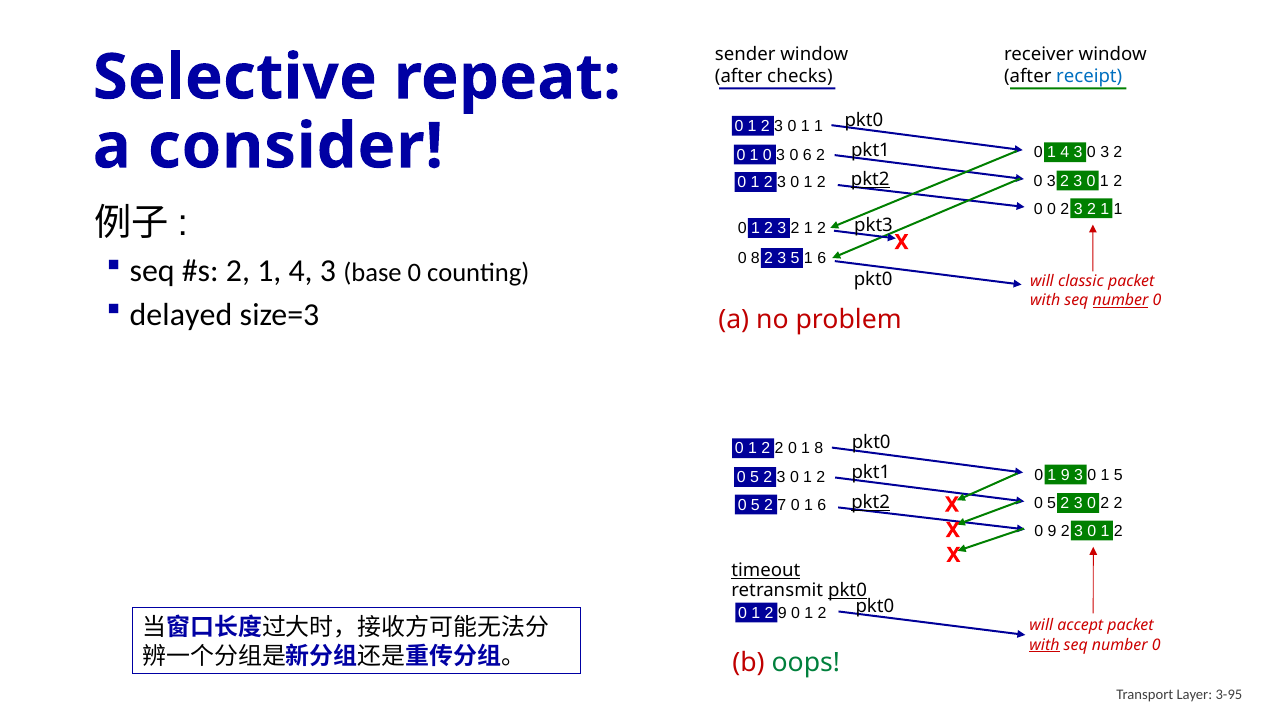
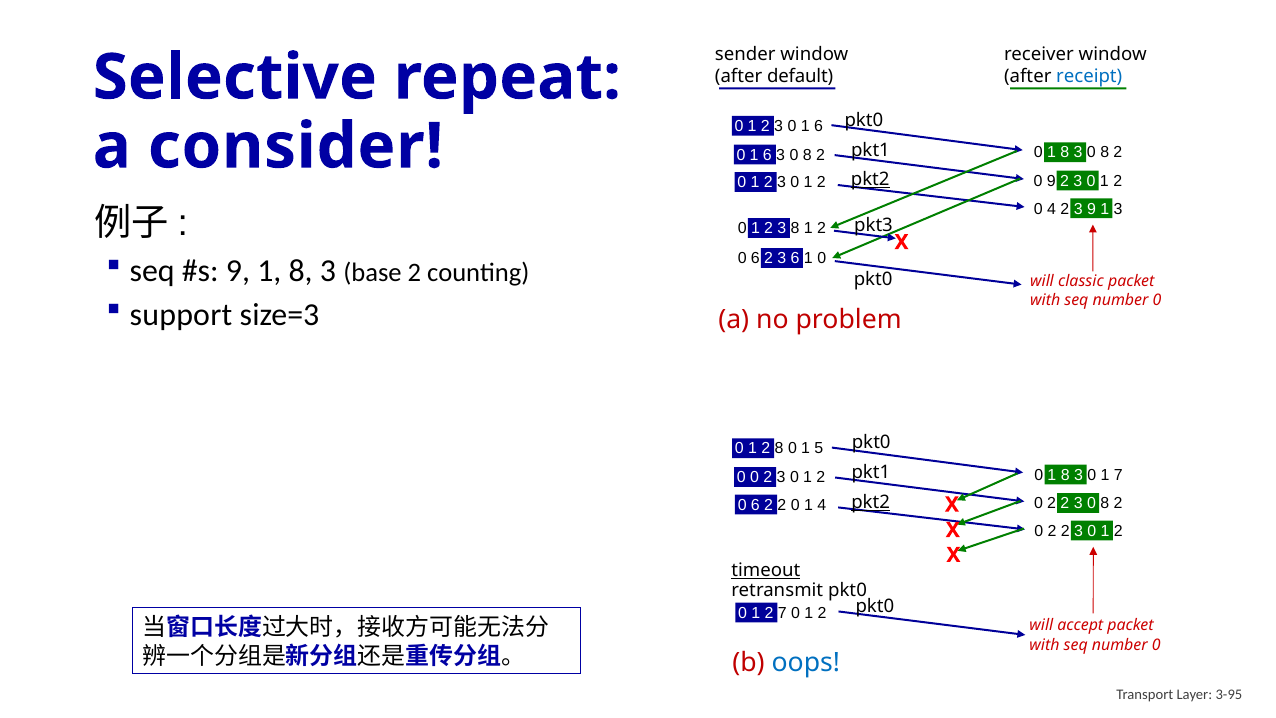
checks: checks -> default
3 0 1 1: 1 -> 6
4 at (1065, 152): 4 -> 8
3 at (1105, 152): 3 -> 8
0 at (767, 155): 0 -> 6
6 at (807, 155): 6 -> 8
3 at (1051, 181): 3 -> 9
0 at (1052, 209): 0 -> 4
2 at (1091, 209): 2 -> 9
1 at (1118, 209): 1 -> 3
1 2 3 2: 2 -> 8
8 at (755, 258): 8 -> 6
3 5: 5 -> 6
6 at (822, 258): 6 -> 0
2 at (238, 271): 2 -> 9
4 at (301, 271): 4 -> 8
base 0: 0 -> 2
number at (1121, 300) underline: present -> none
delayed: delayed -> support
1 2 2: 2 -> 8
1 8: 8 -> 5
9 at (1065, 475): 9 -> 8
1 5: 5 -> 7
5 at (755, 477): 5 -> 0
5 at (1052, 503): 5 -> 2
2 3 0 2: 2 -> 8
5 at (755, 505): 5 -> 6
7 at (782, 505): 7 -> 2
0 1 6: 6 -> 4
9 at (1052, 531): 9 -> 2
pkt0 at (847, 590) underline: present -> none
2 9: 9 -> 7
with at (1045, 645) underline: present -> none
oops colour: green -> blue
